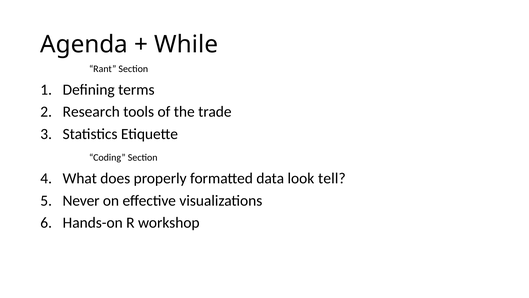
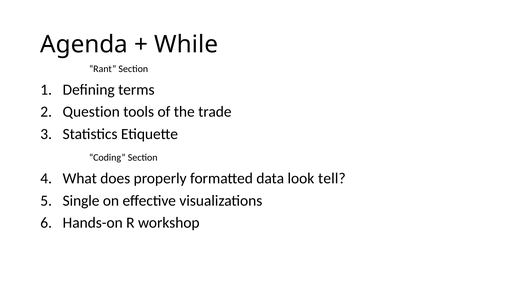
Research: Research -> Question
Never: Never -> Single
